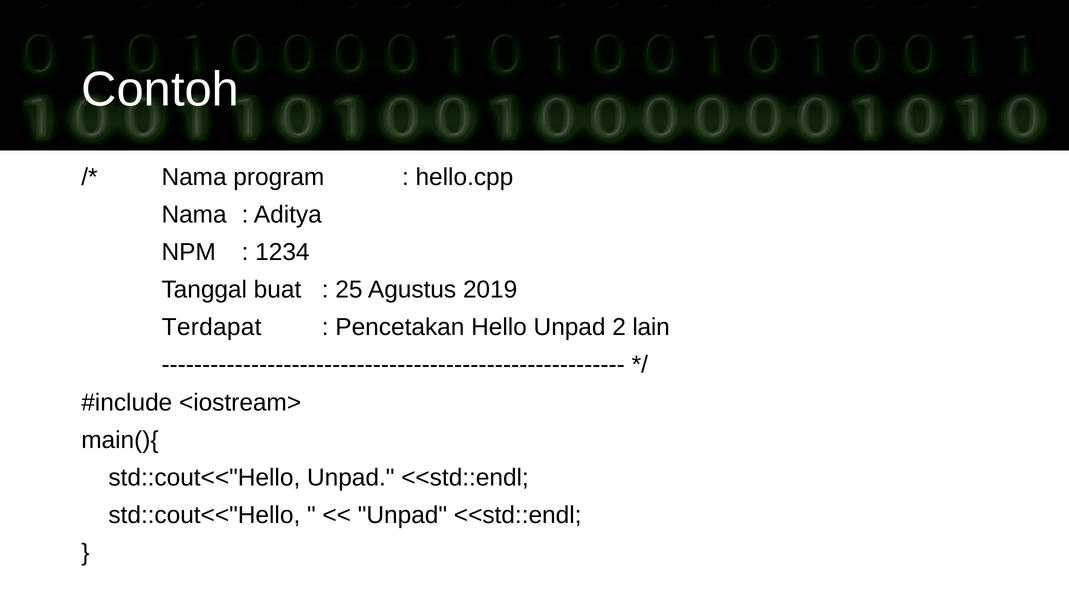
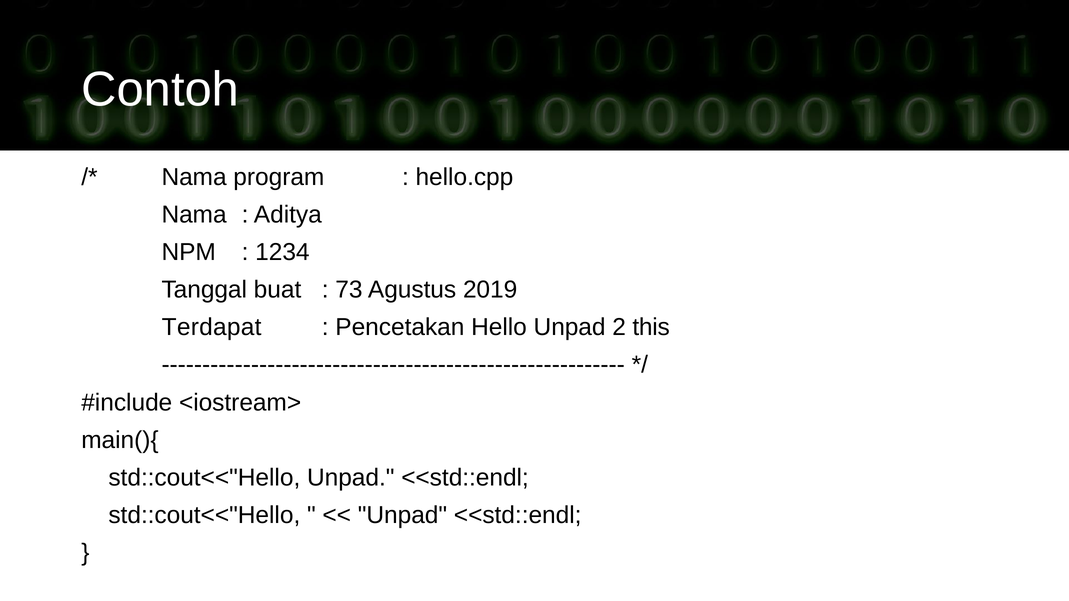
25: 25 -> 73
lain: lain -> this
